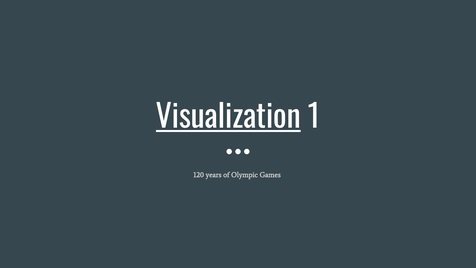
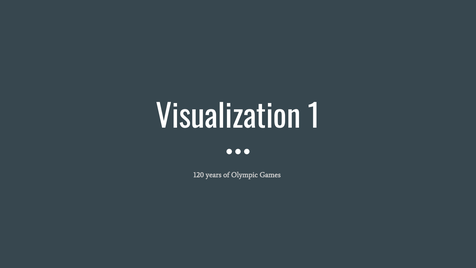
Visualization underline: present -> none
